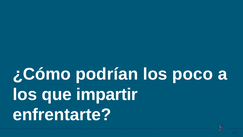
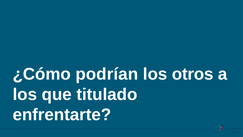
poco: poco -> otros
impartir: impartir -> titulado
